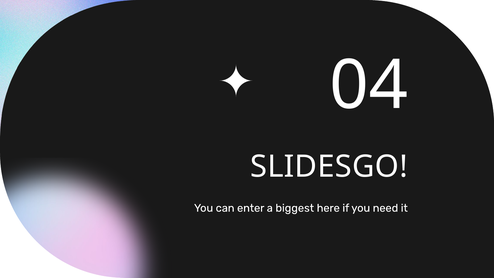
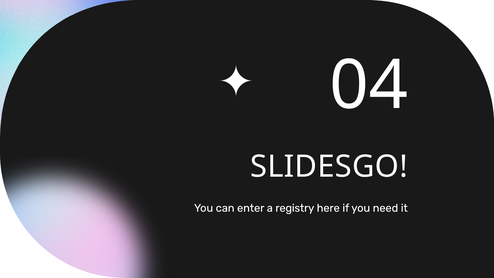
biggest: biggest -> registry
